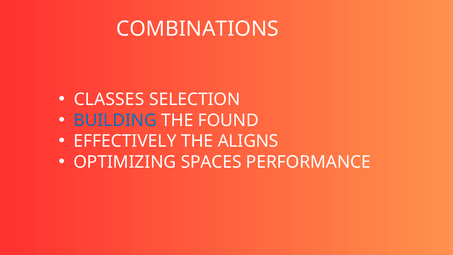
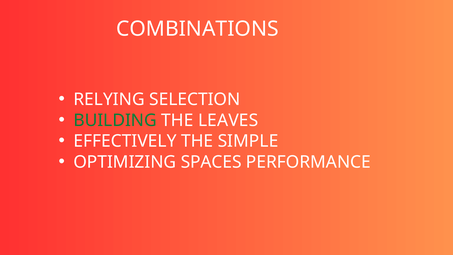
CLASSES: CLASSES -> RELYING
BUILDING colour: blue -> green
FOUND: FOUND -> LEAVES
ALIGNS: ALIGNS -> SIMPLE
